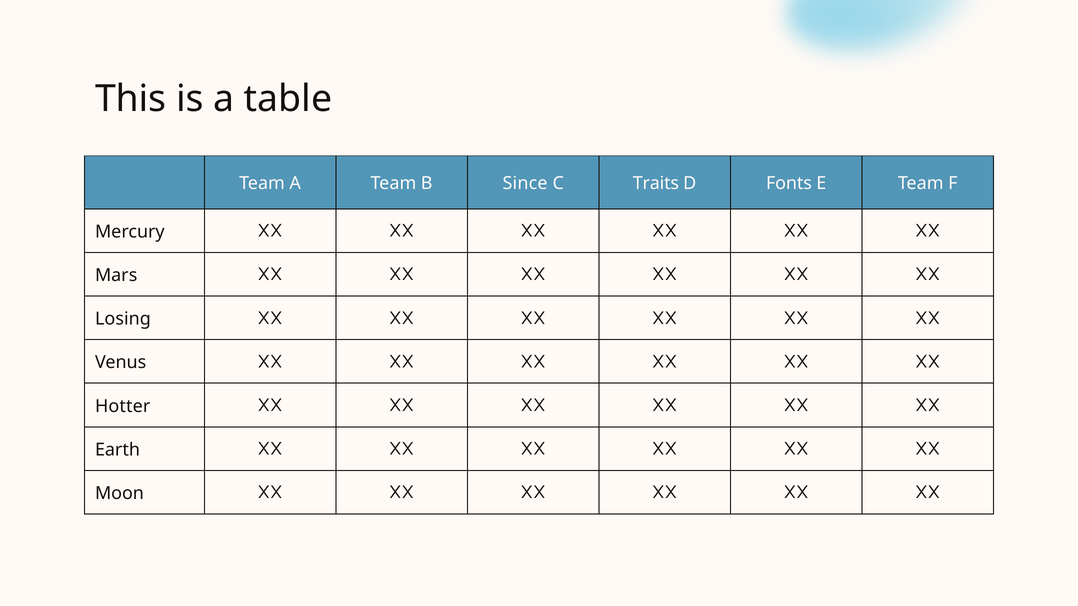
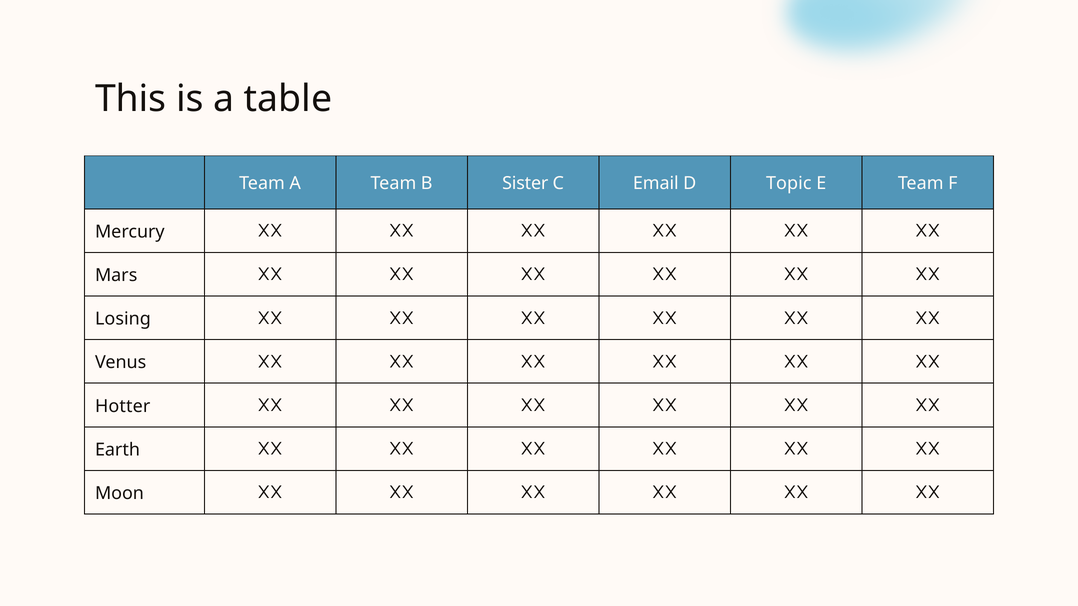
Since: Since -> Sister
Traits: Traits -> Email
Fonts: Fonts -> Topic
